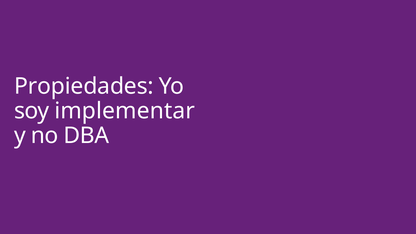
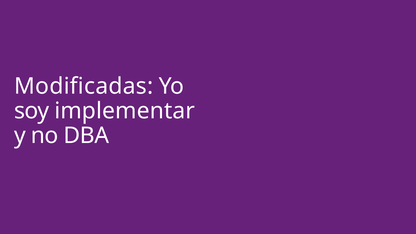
Propiedades: Propiedades -> Modificadas
